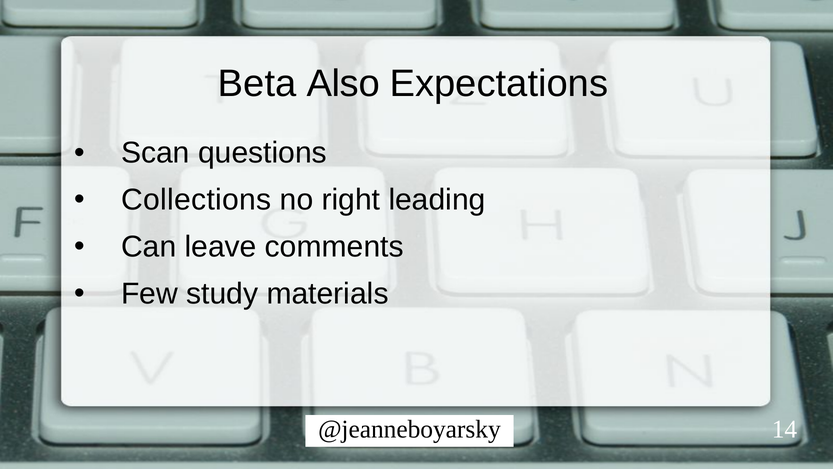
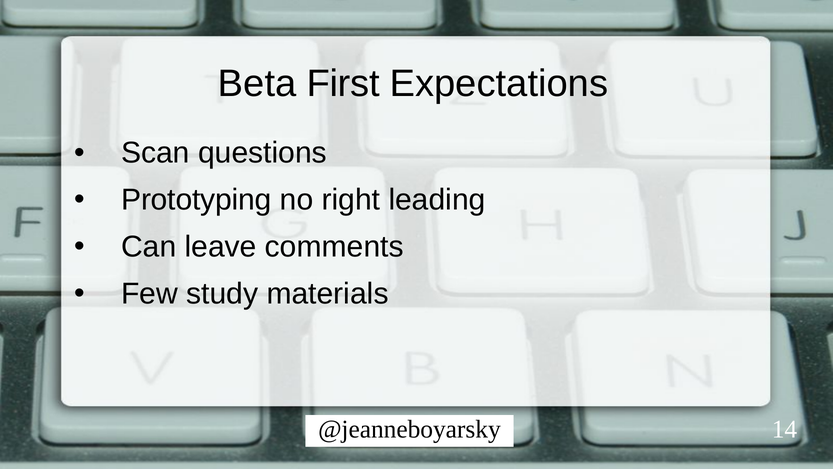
Also: Also -> First
Collections: Collections -> Prototyping
